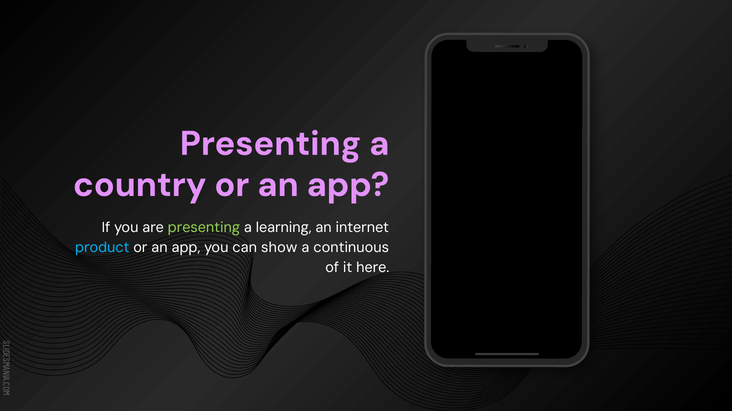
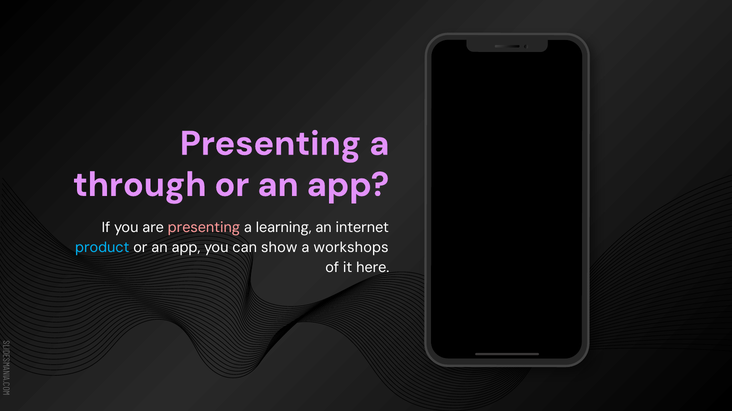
country: country -> through
presenting at (204, 228) colour: light green -> pink
continuous: continuous -> workshops
